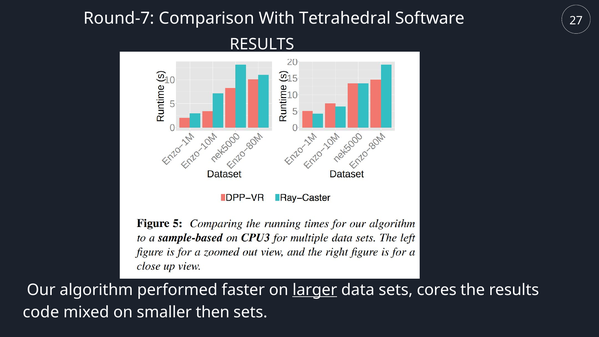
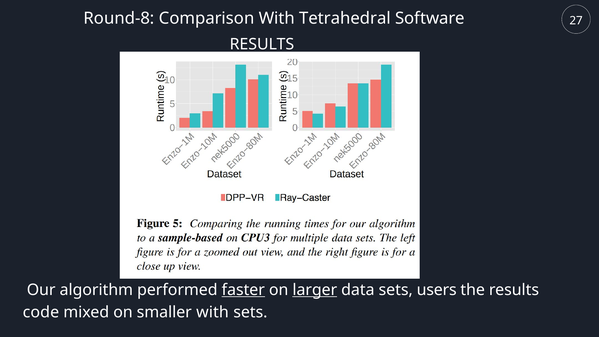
Round-7: Round-7 -> Round-8
faster underline: none -> present
cores: cores -> users
smaller then: then -> with
